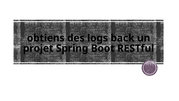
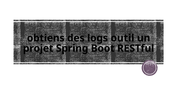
back: back -> outil
